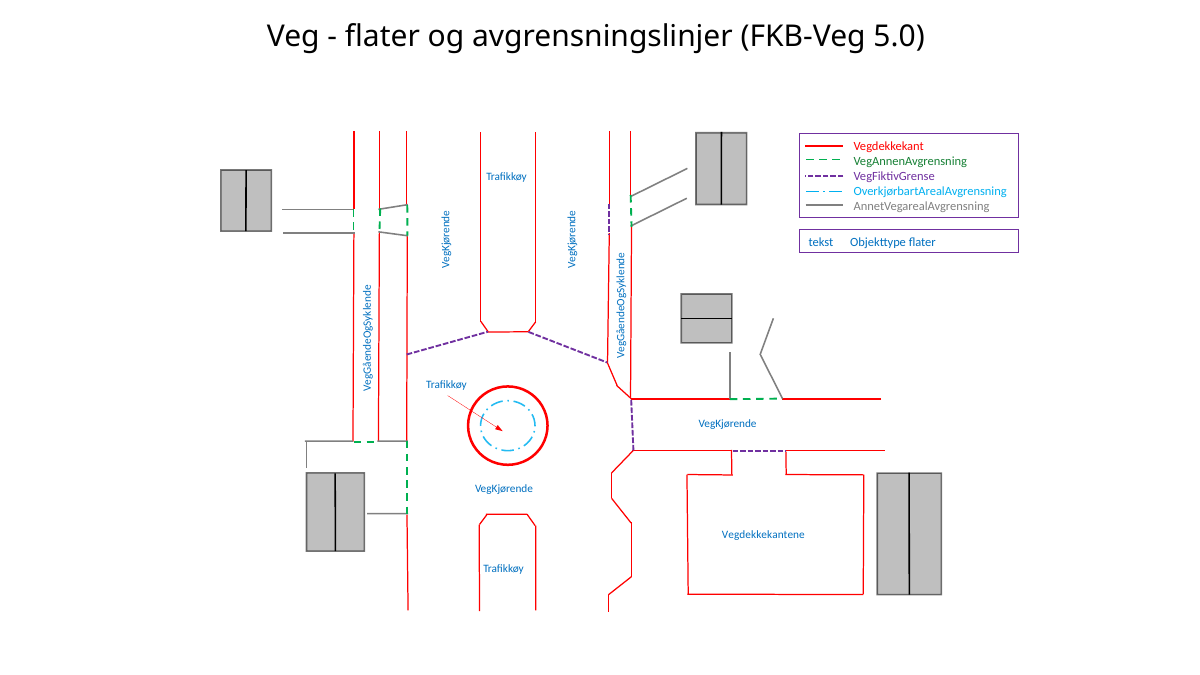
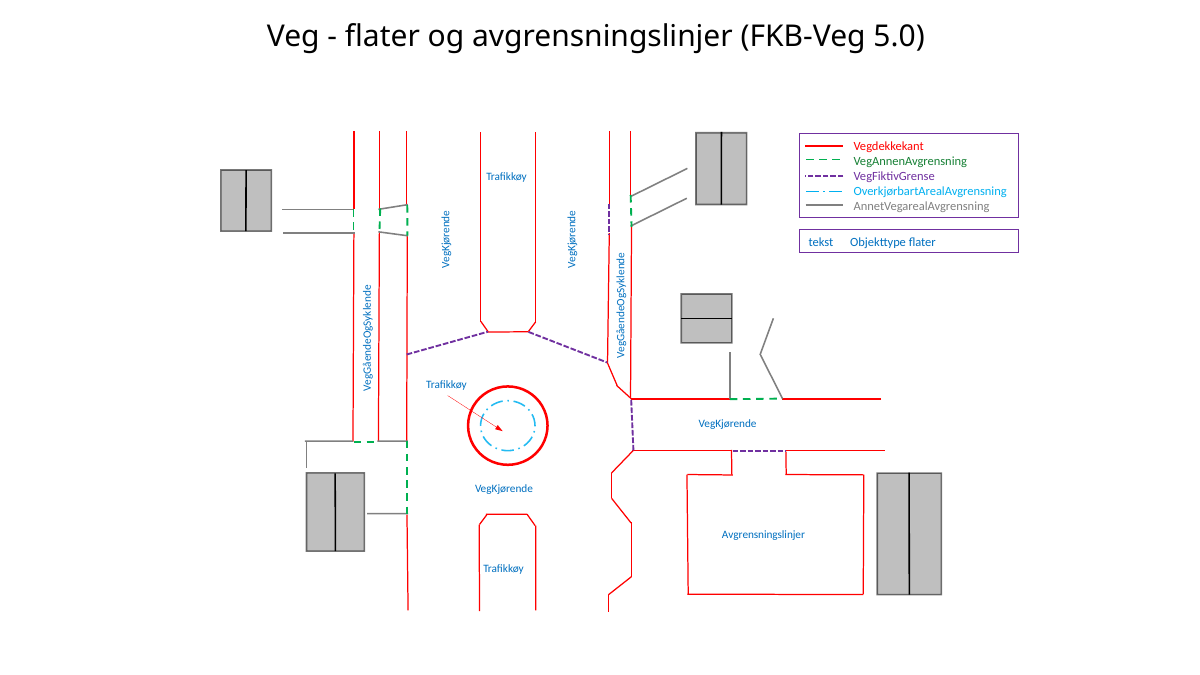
Vegdekkekantene at (763, 535): Vegdekkekantene -> Avgrensningslinjer
